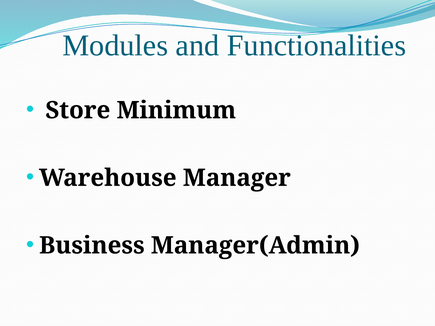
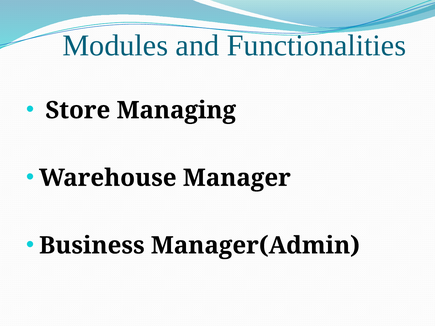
Minimum: Minimum -> Managing
